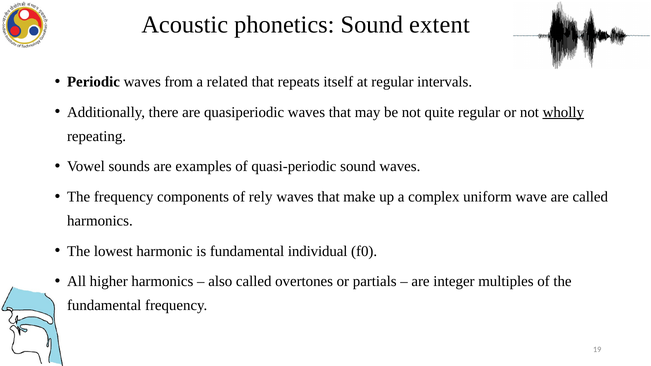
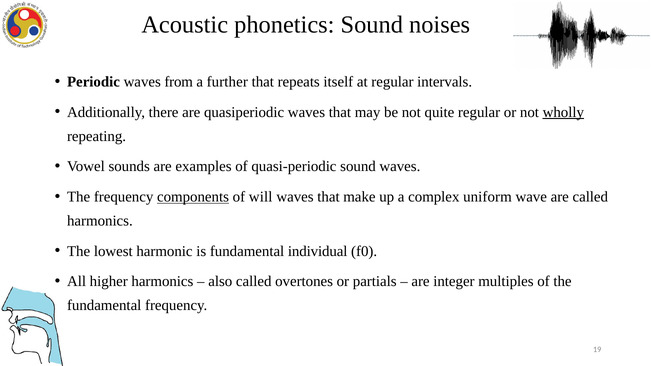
extent: extent -> noises
related: related -> further
components underline: none -> present
rely: rely -> will
